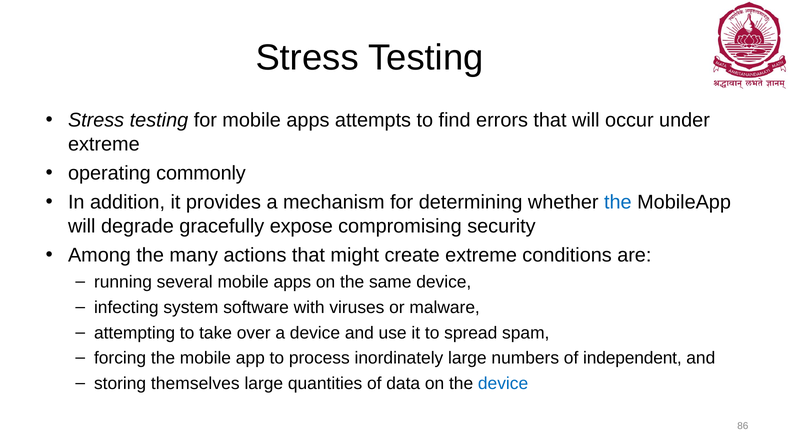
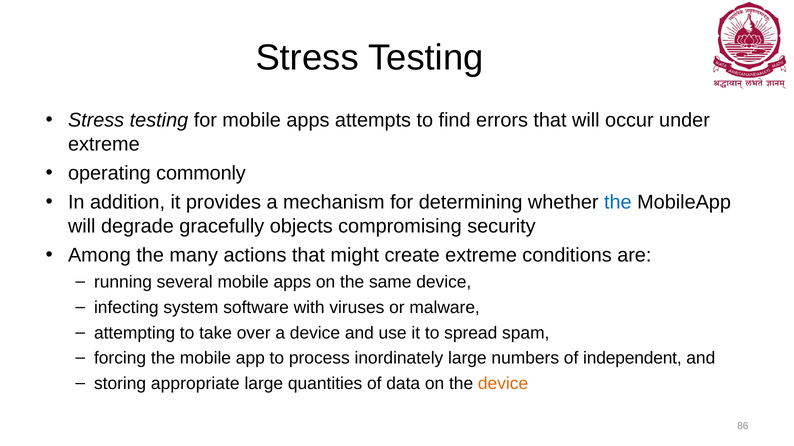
expose: expose -> objects
themselves: themselves -> appropriate
device at (503, 384) colour: blue -> orange
